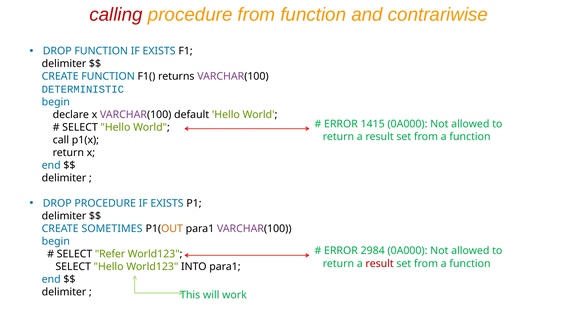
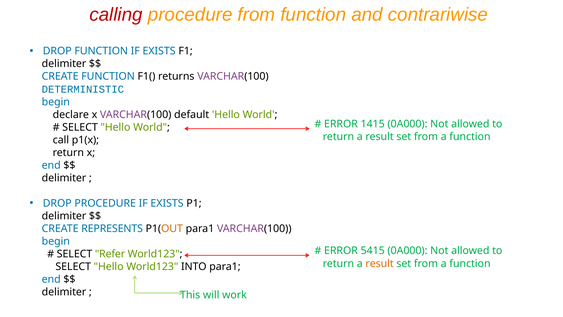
SOMETIMES: SOMETIMES -> REPRESENTS
2984: 2984 -> 5415
result at (380, 263) colour: red -> orange
